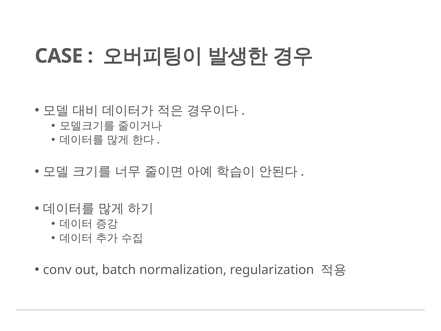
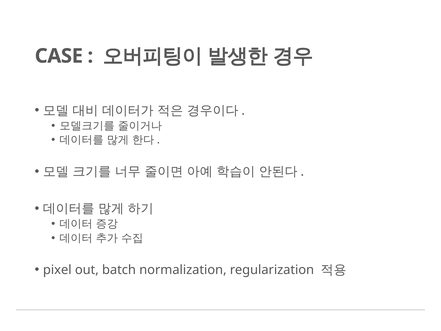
conv: conv -> pixel
